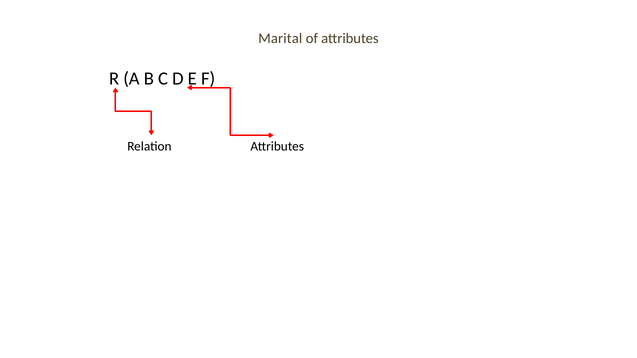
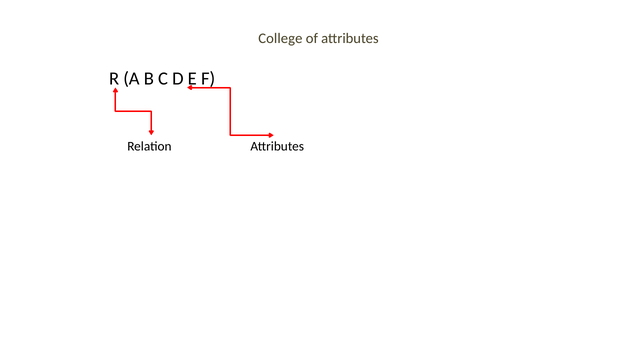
Marital: Marital -> College
